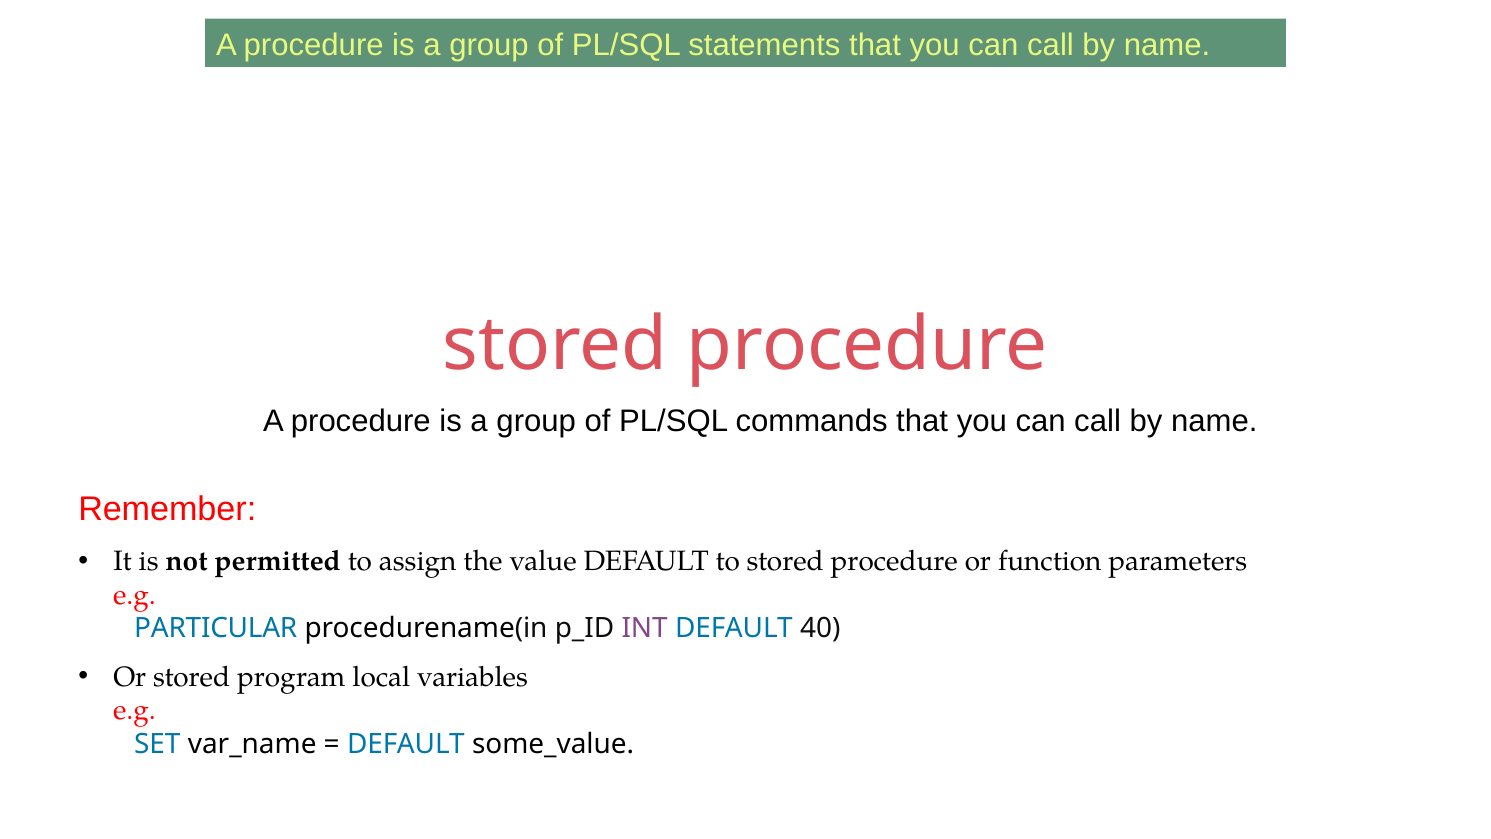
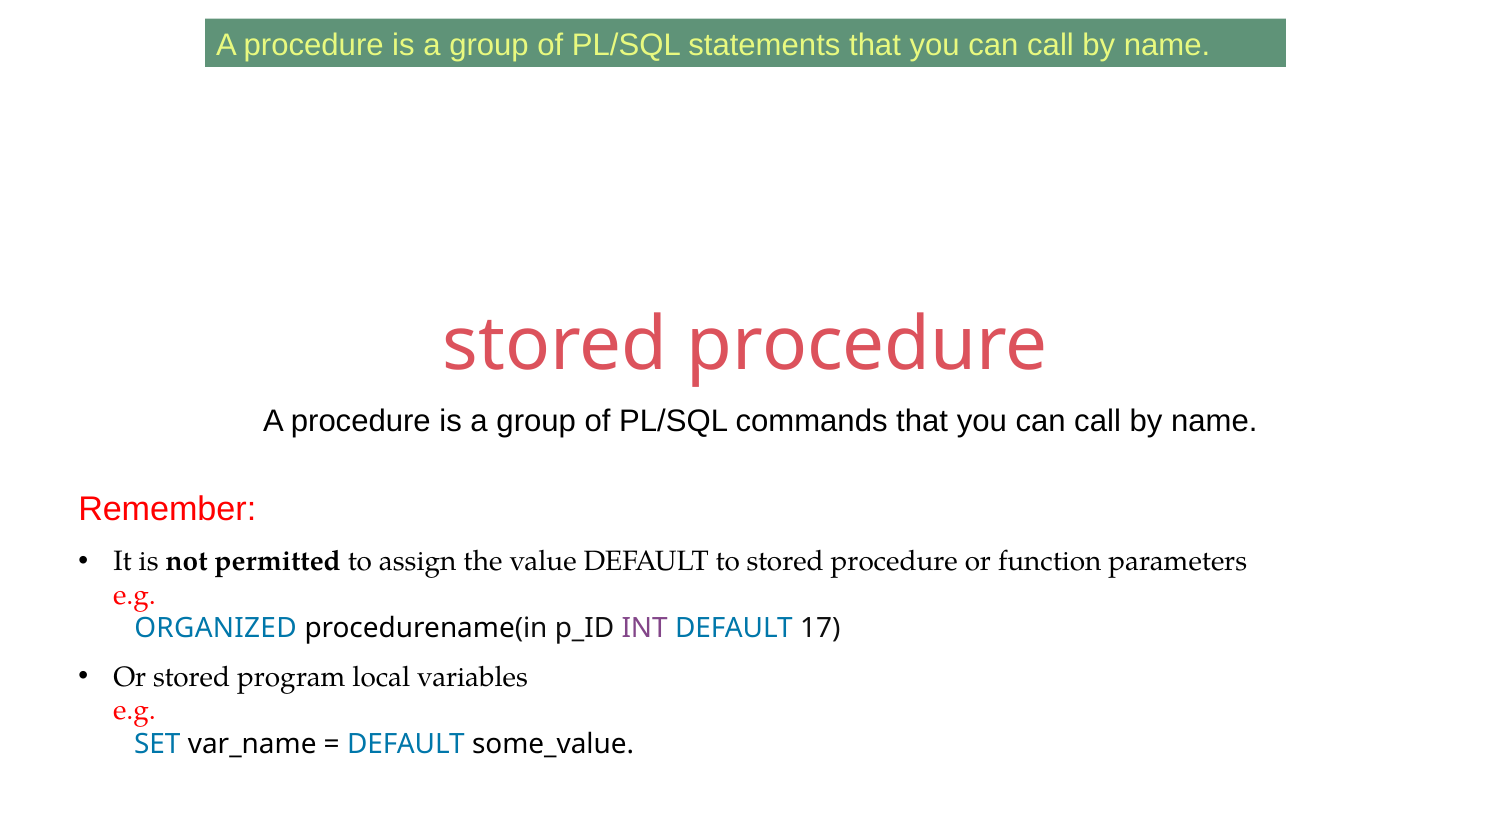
PARTICULAR: PARTICULAR -> ORGANIZED
40: 40 -> 17
